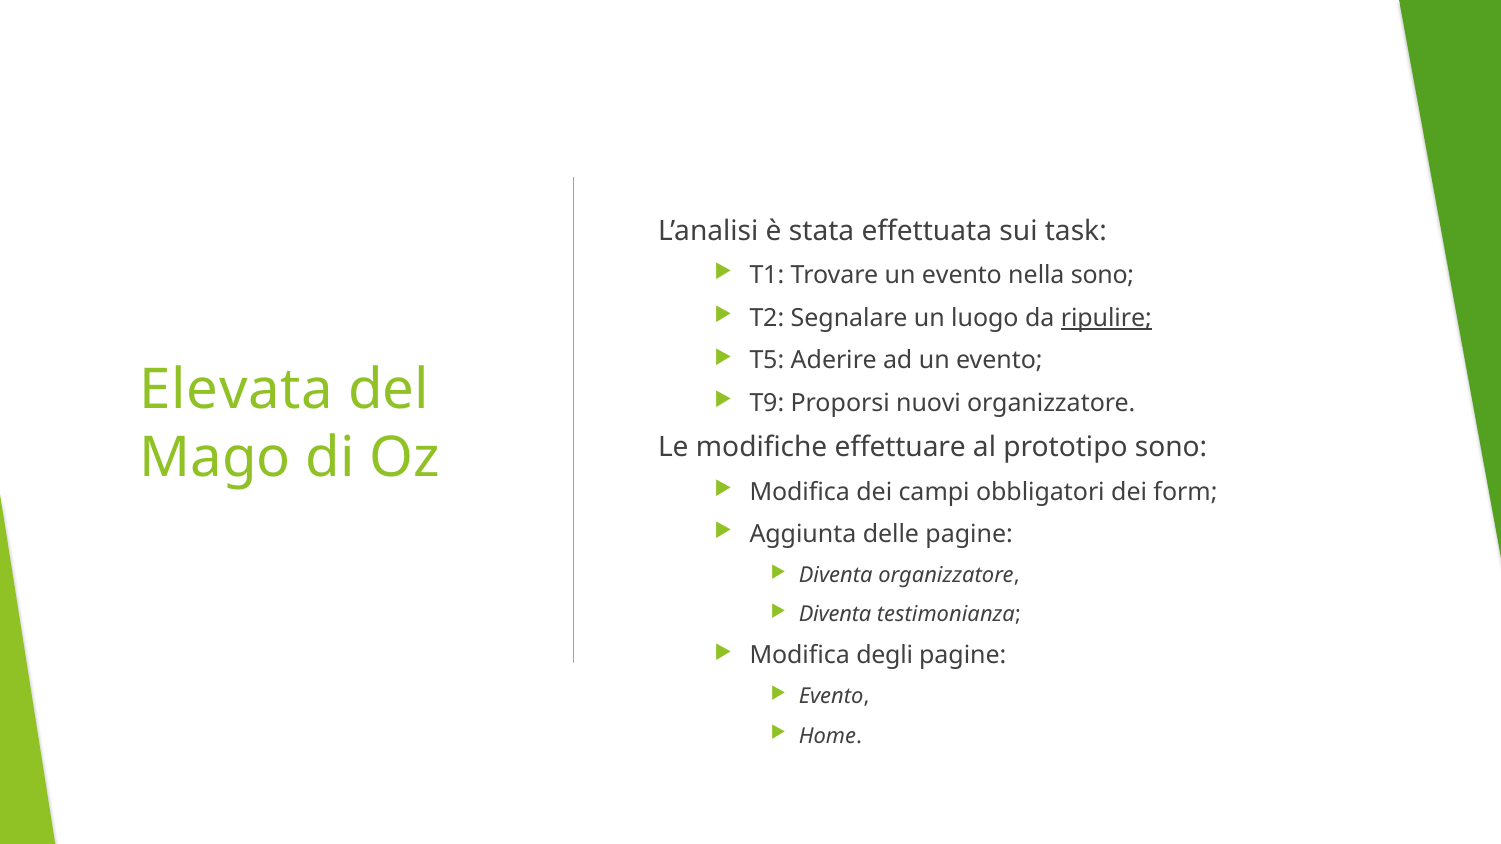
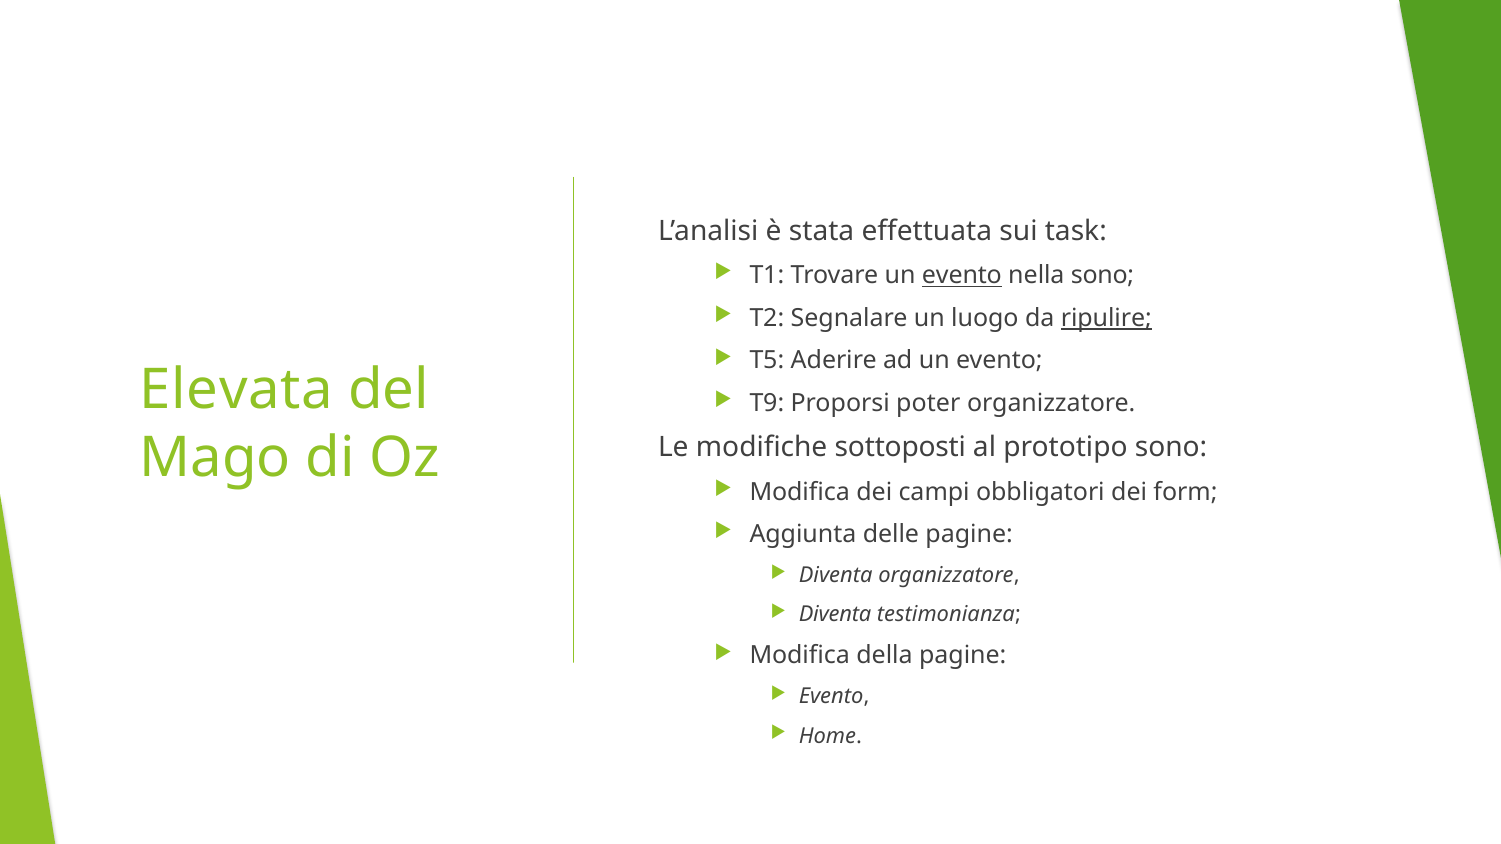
evento at (962, 276) underline: none -> present
nuovi: nuovi -> poter
effettuare: effettuare -> sottoposti
degli: degli -> della
